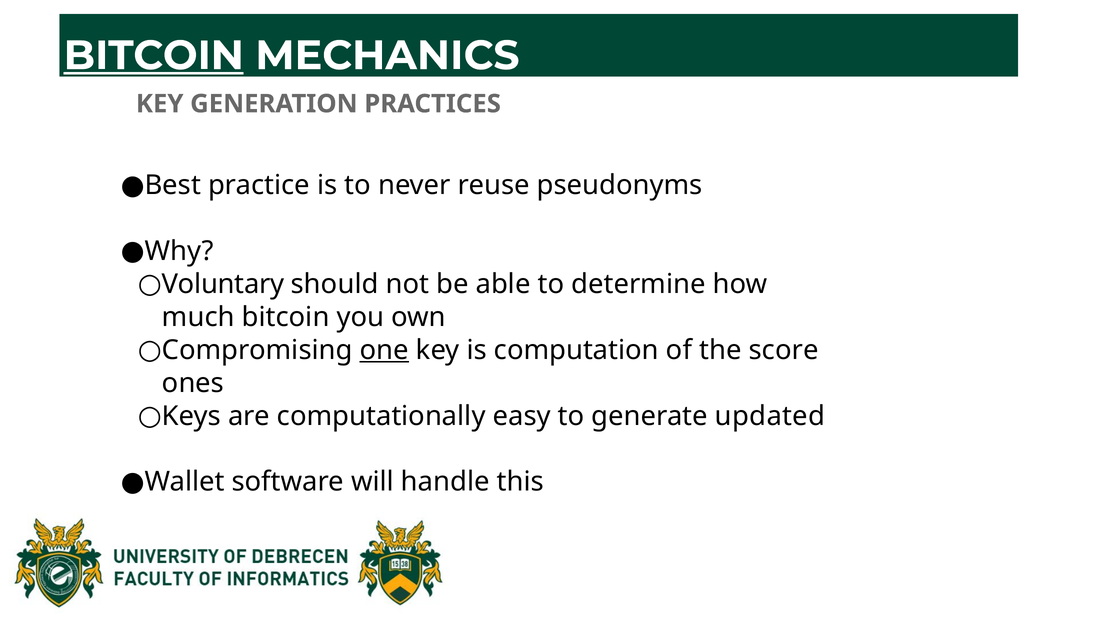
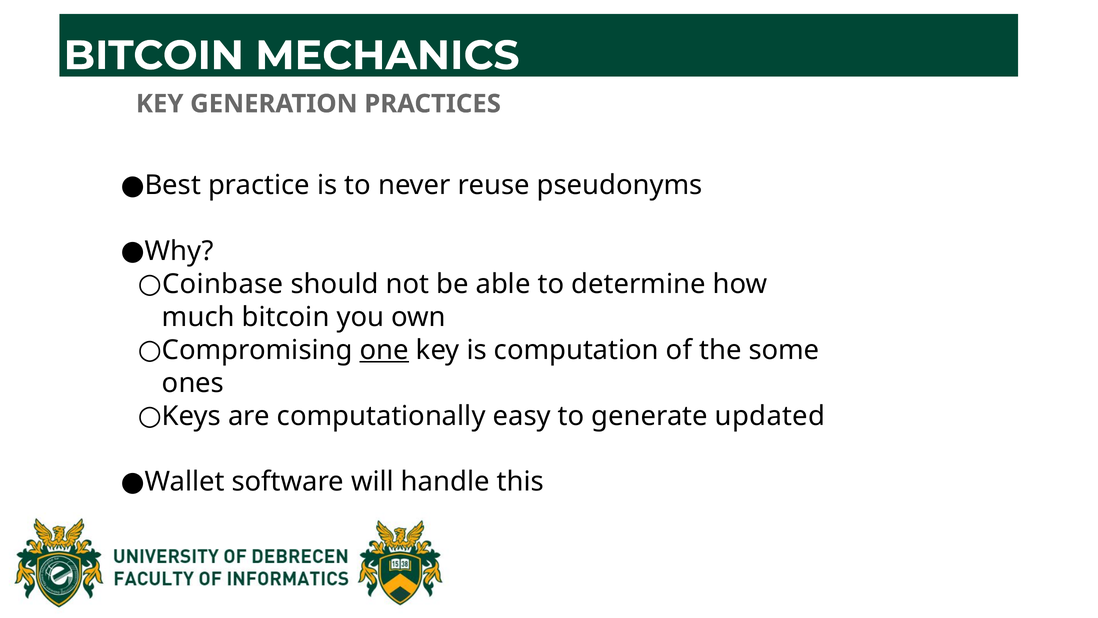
BITCOIN at (154, 56) underline: present -> none
Voluntary: Voluntary -> Coinbase
score: score -> some
